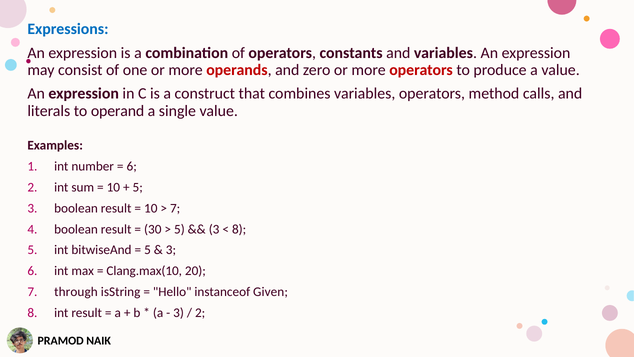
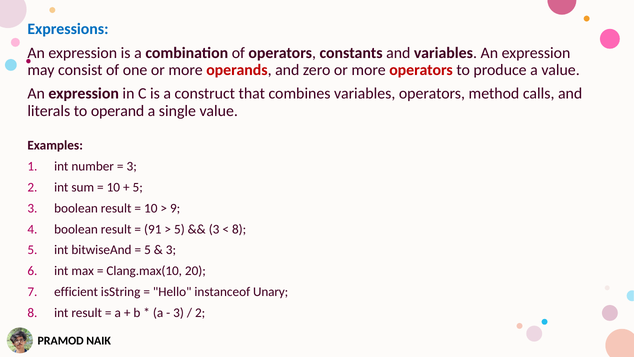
6 at (132, 166): 6 -> 3
7 at (175, 208): 7 -> 9
30: 30 -> 91
through: through -> efficient
Given: Given -> Unary
